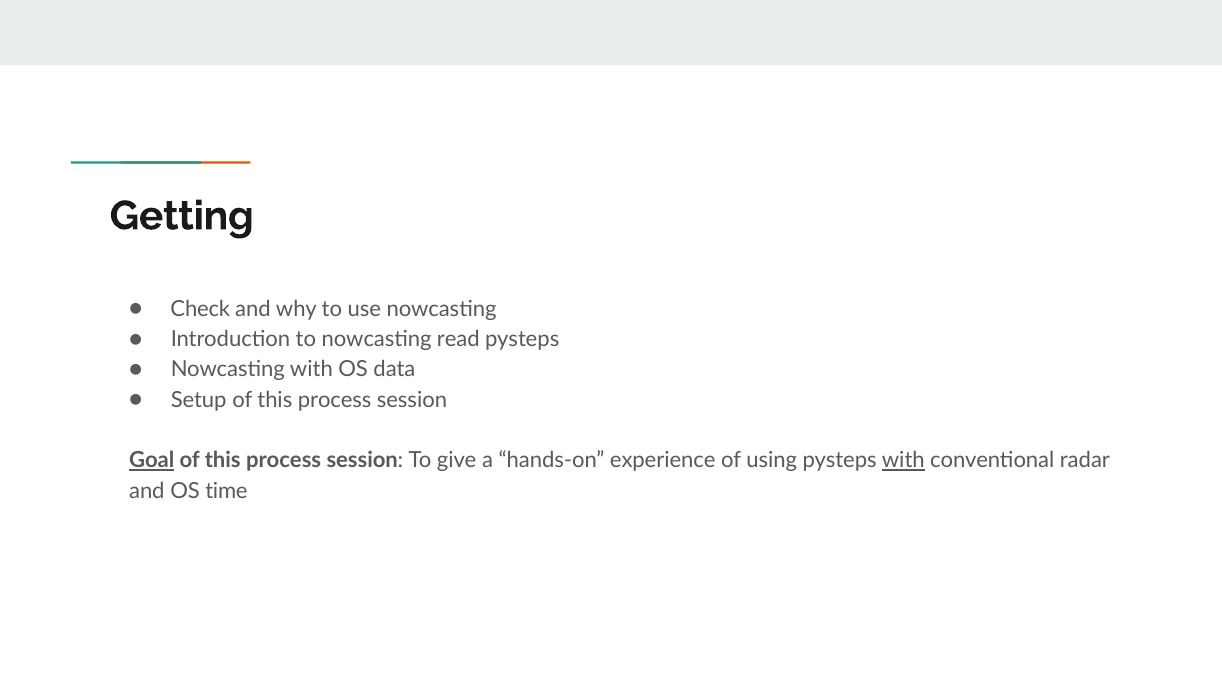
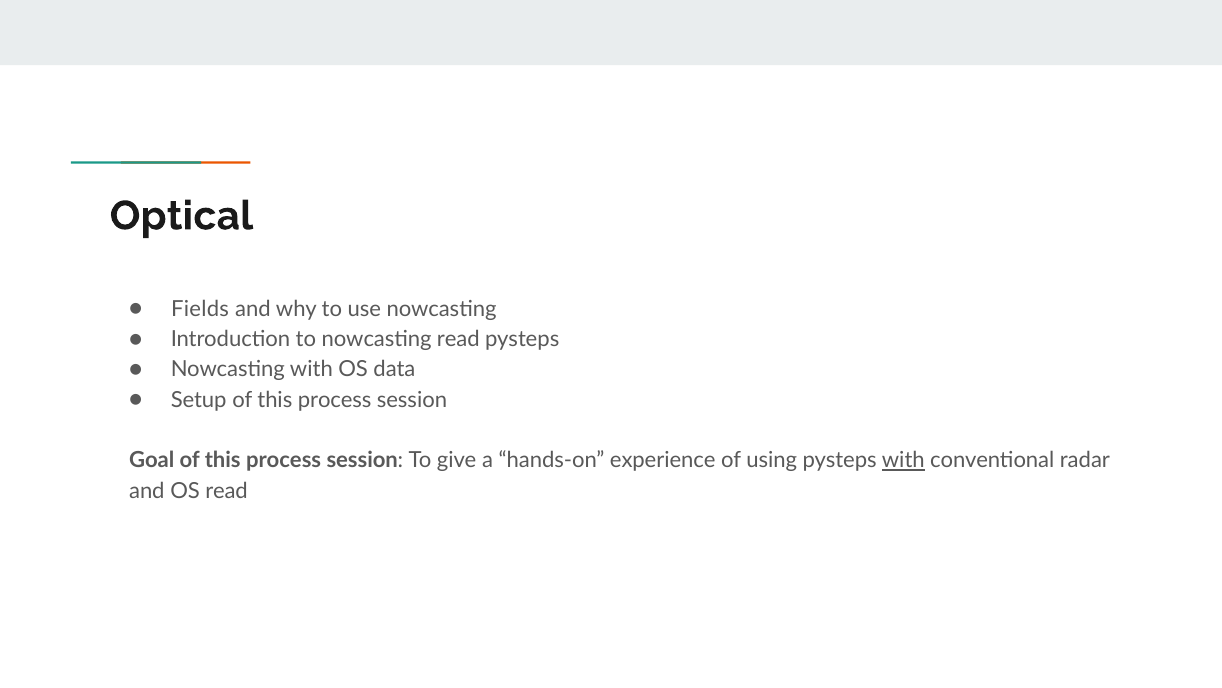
Getting: Getting -> Optical
Check: Check -> Fields
Goal underline: present -> none
OS time: time -> read
